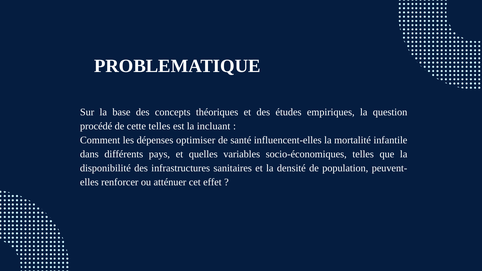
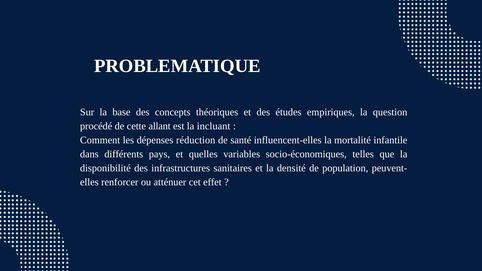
cette telles: telles -> allant
optimiser: optimiser -> réduction
